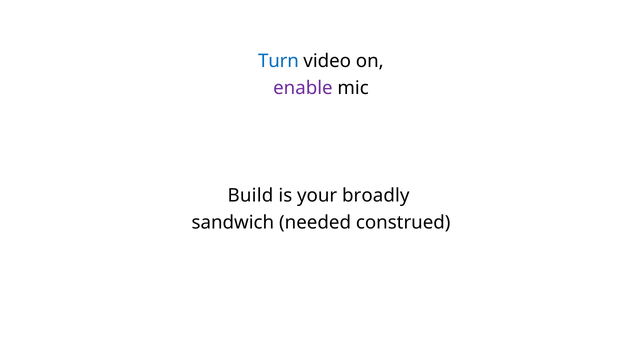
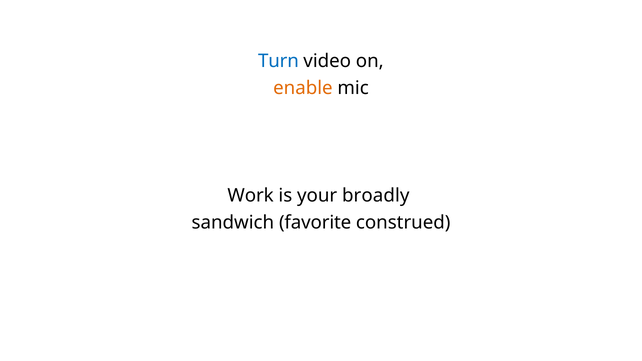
enable colour: purple -> orange
Build: Build -> Work
needed: needed -> favorite
